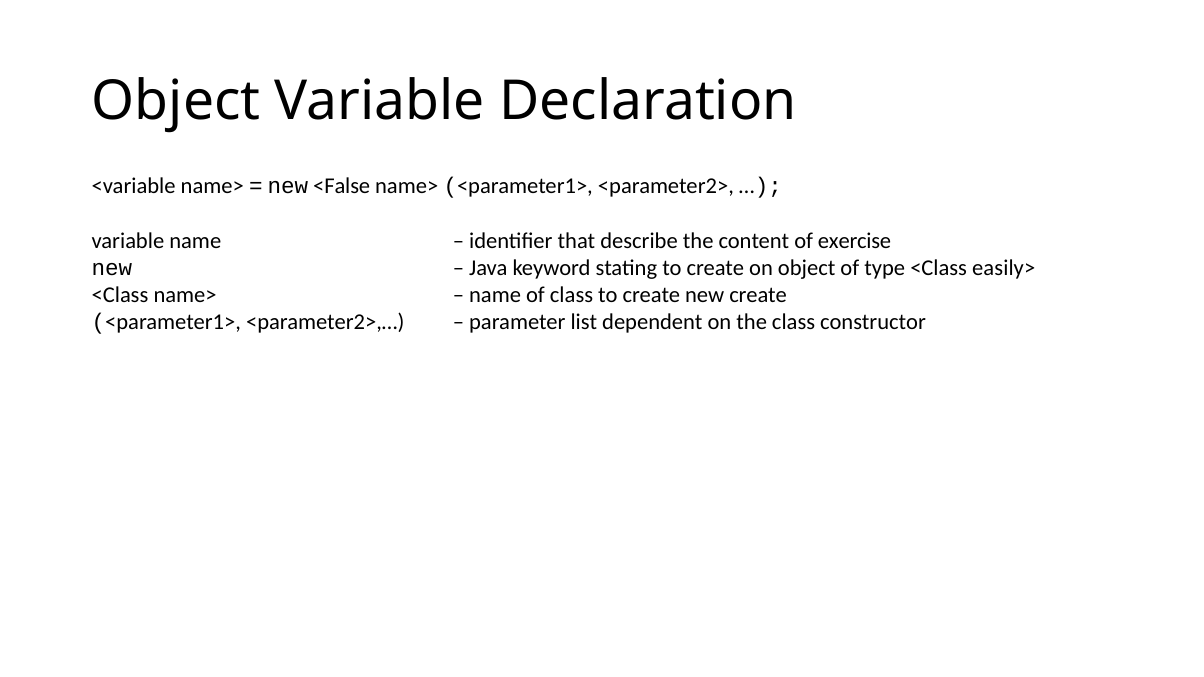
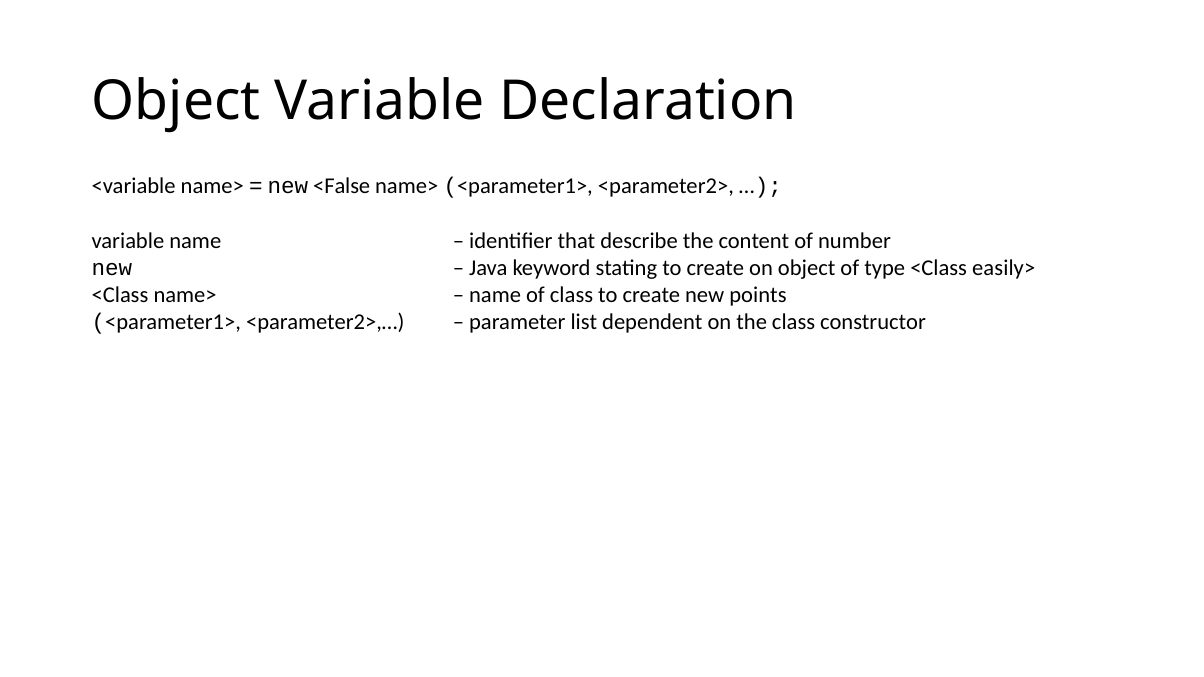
exercise: exercise -> number
new create: create -> points
